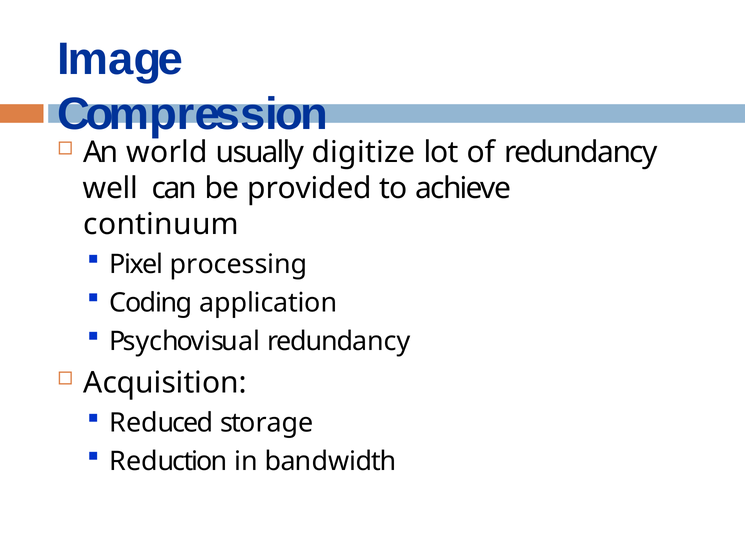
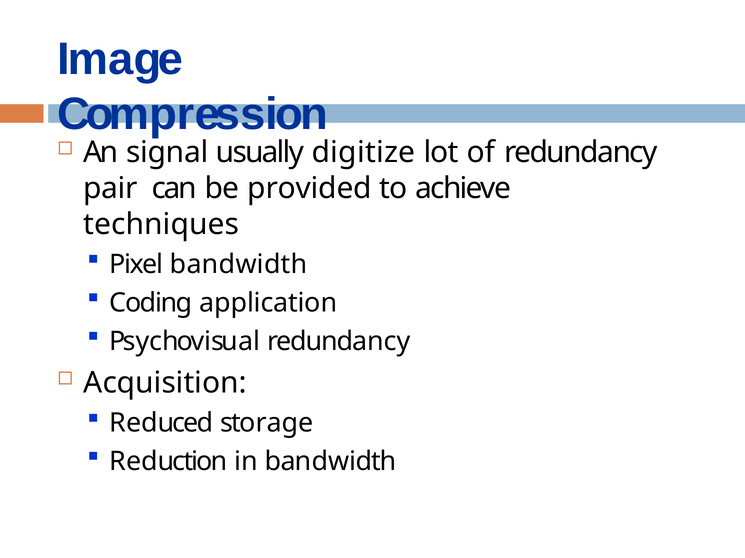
world: world -> signal
well: well -> pair
continuum: continuum -> techniques
Pixel processing: processing -> bandwidth
